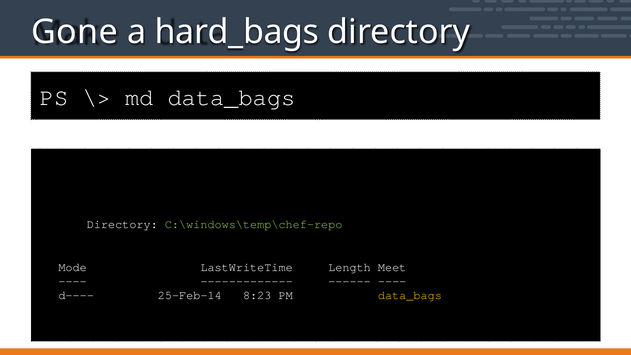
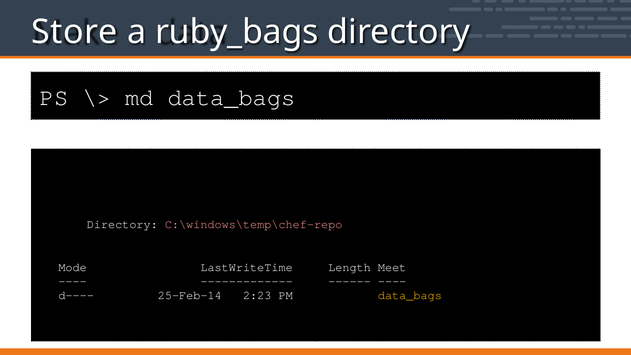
Gone: Gone -> Store
hard_bags: hard_bags -> ruby_bags
C:\windows\temp\chef-repo colour: light green -> pink
8:23: 8:23 -> 2:23
